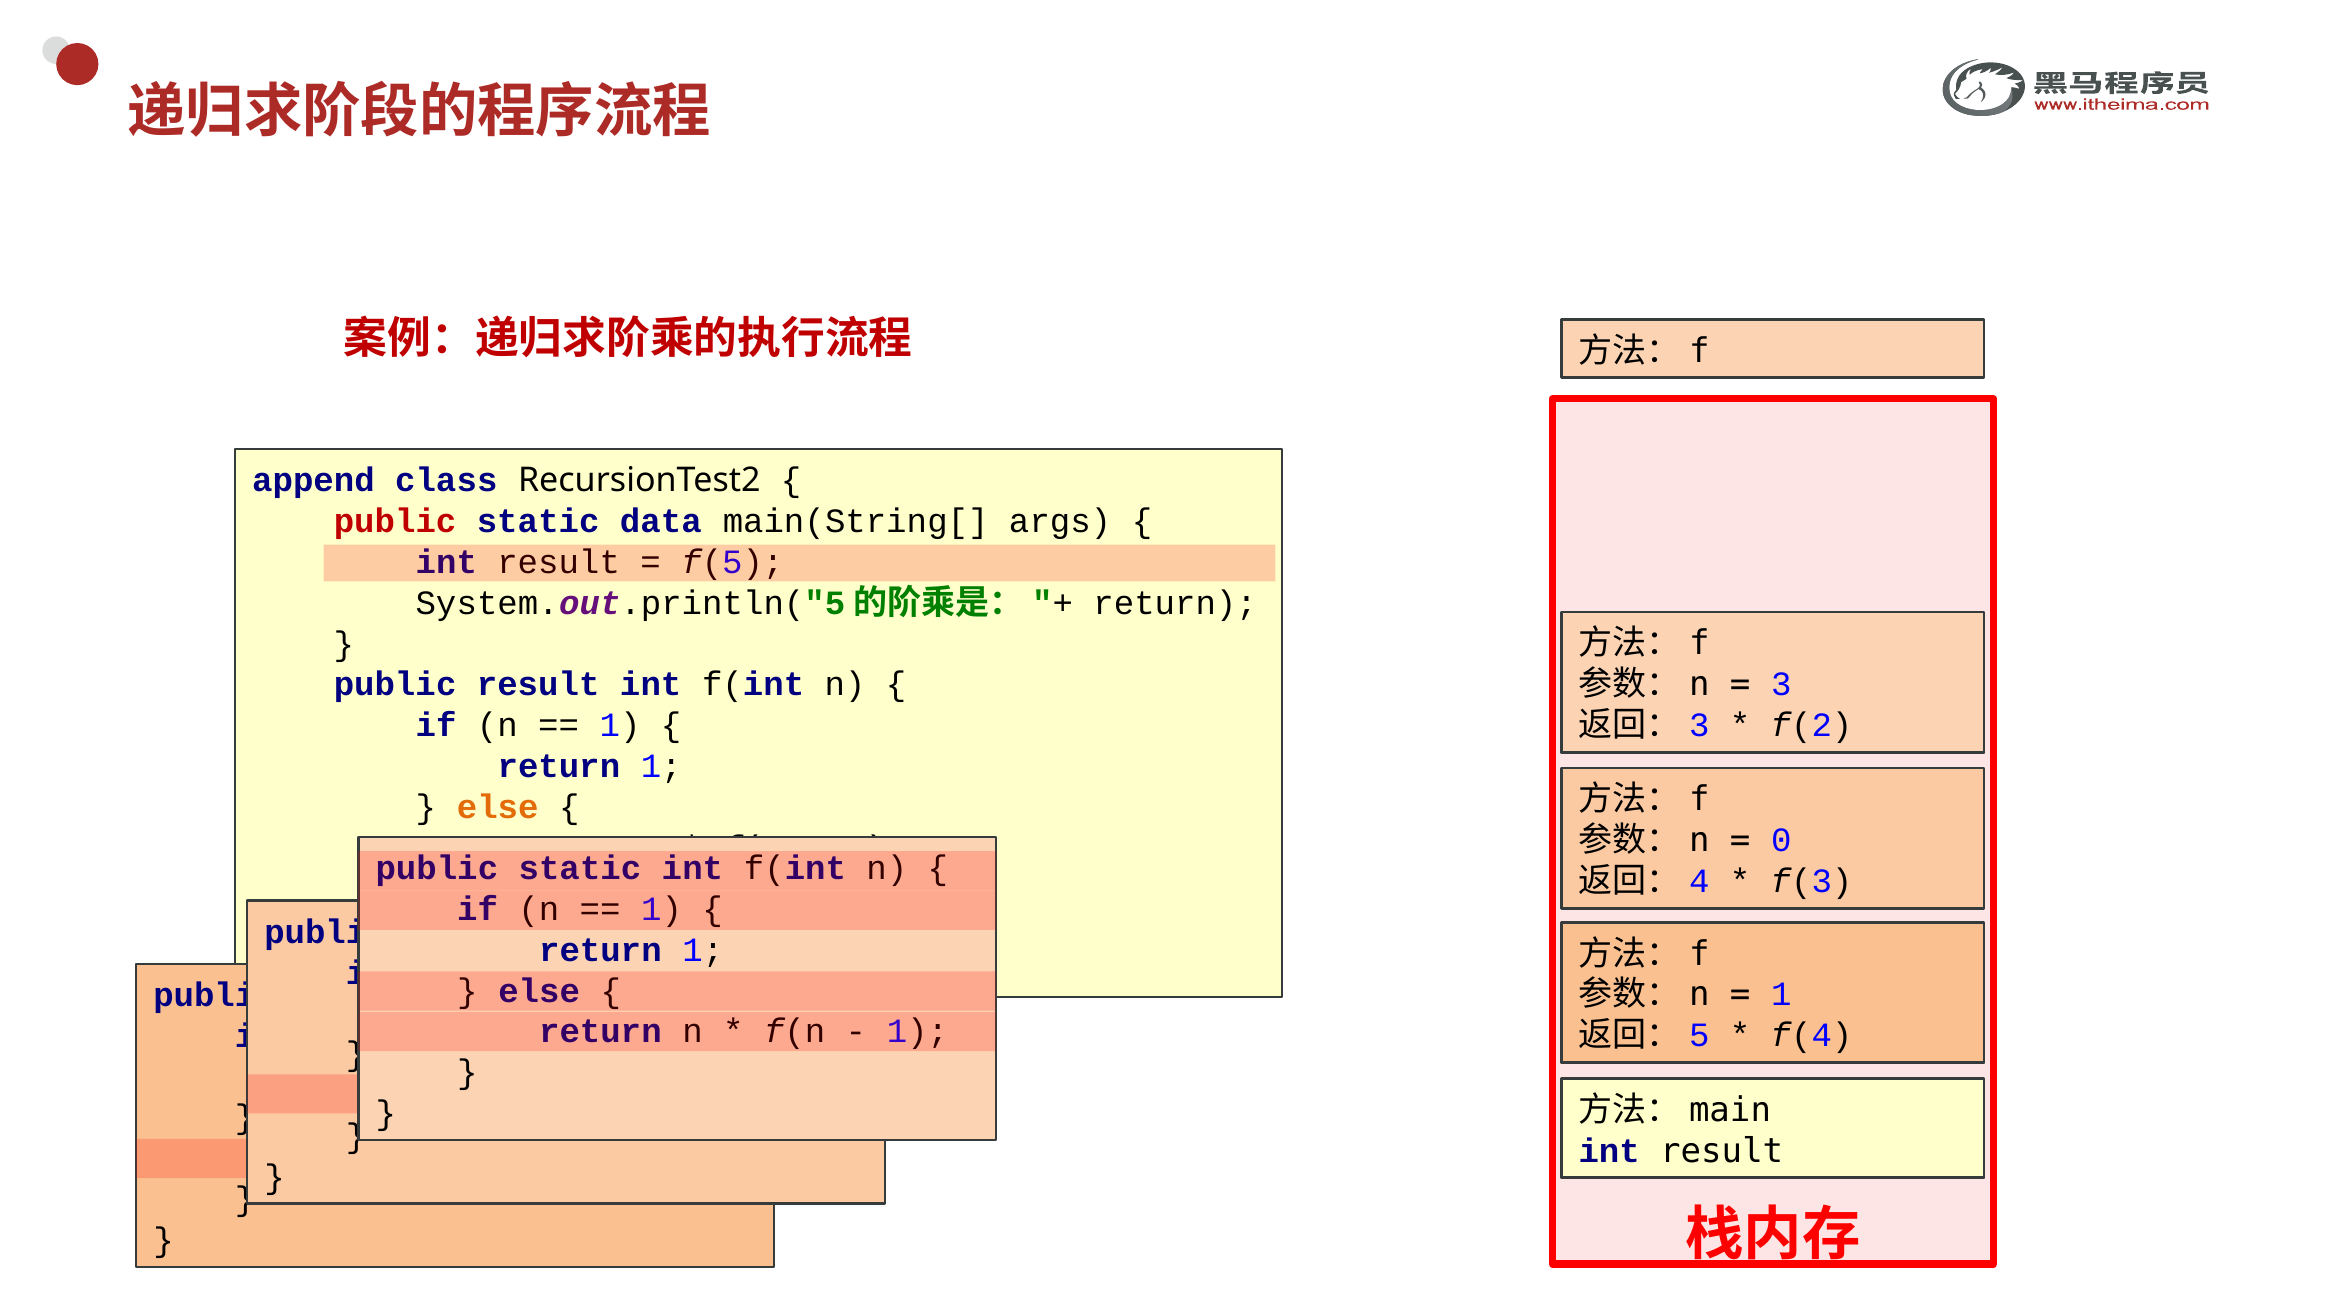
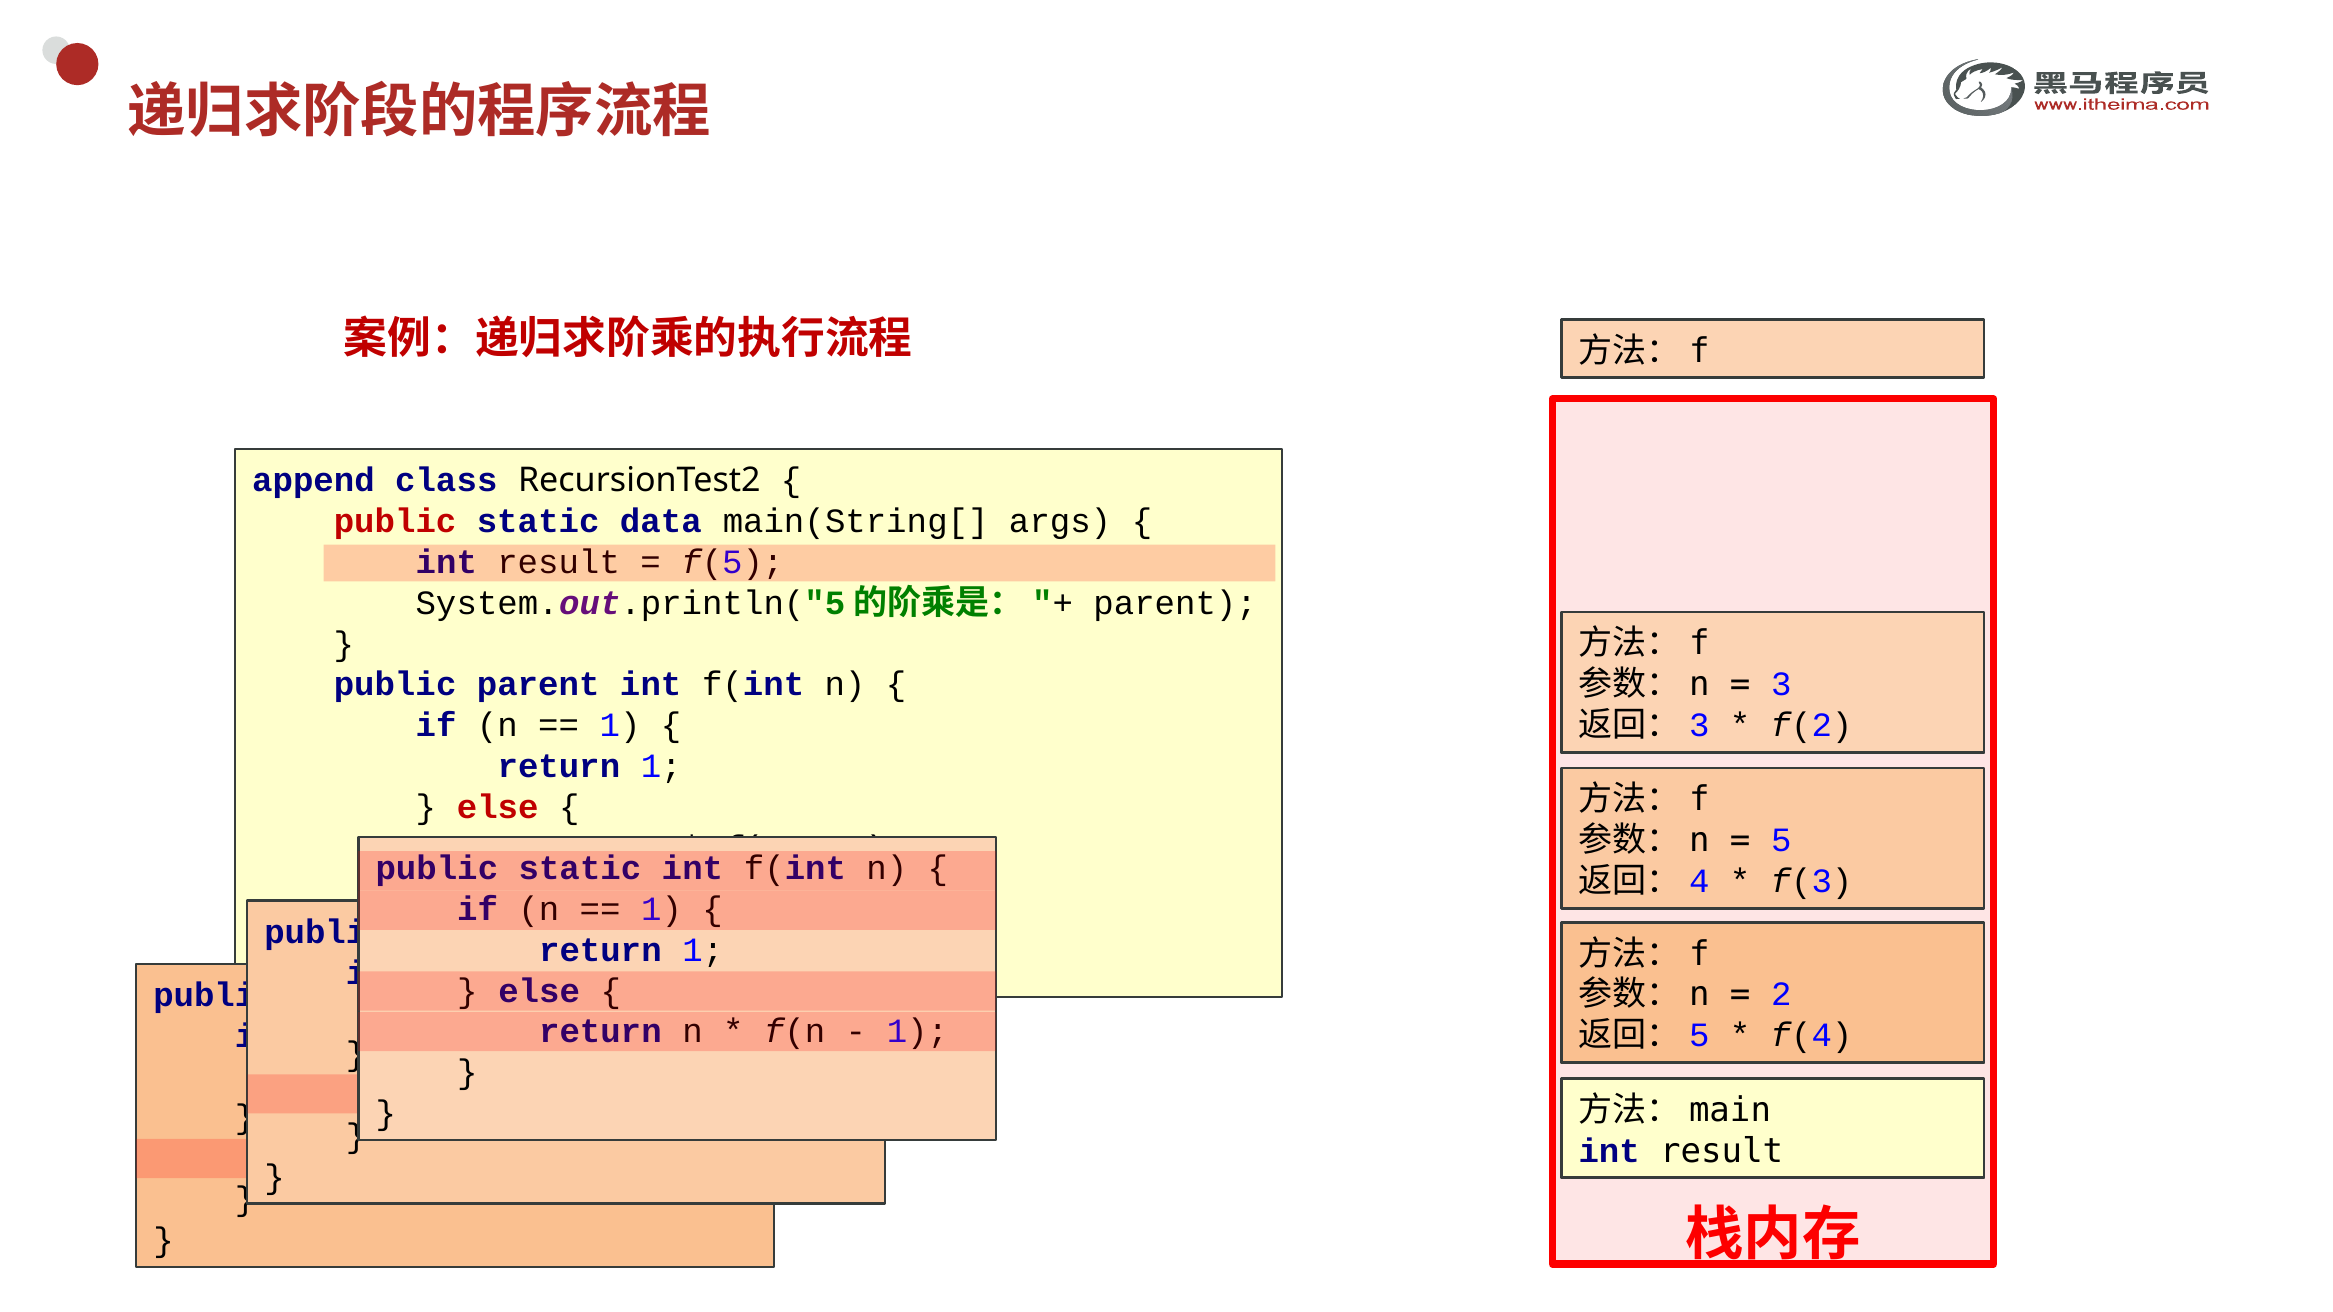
return at (1175, 603): return -> parent
public result: result -> parent
else at (498, 807) colour: orange -> red
0 at (1781, 841): 0 -> 5
1 at (1781, 995): 1 -> 2
